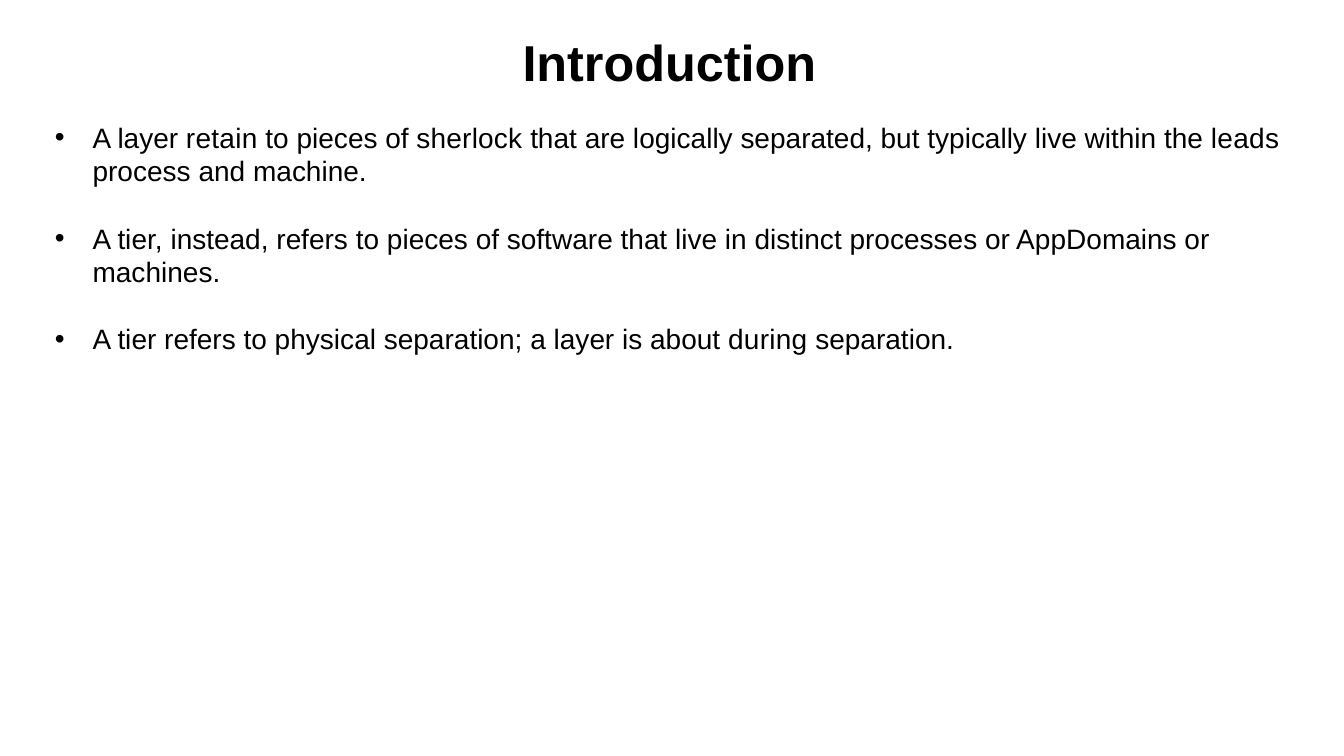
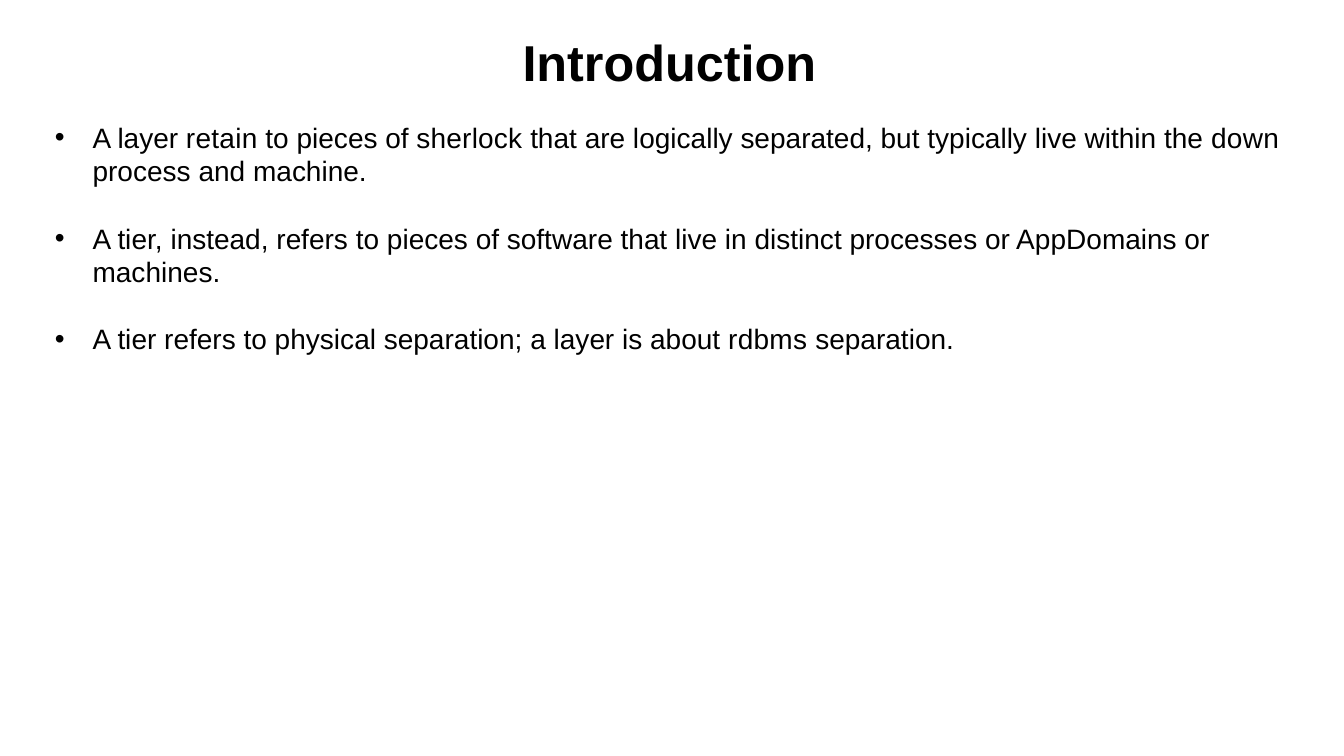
leads: leads -> down
during: during -> rdbms
